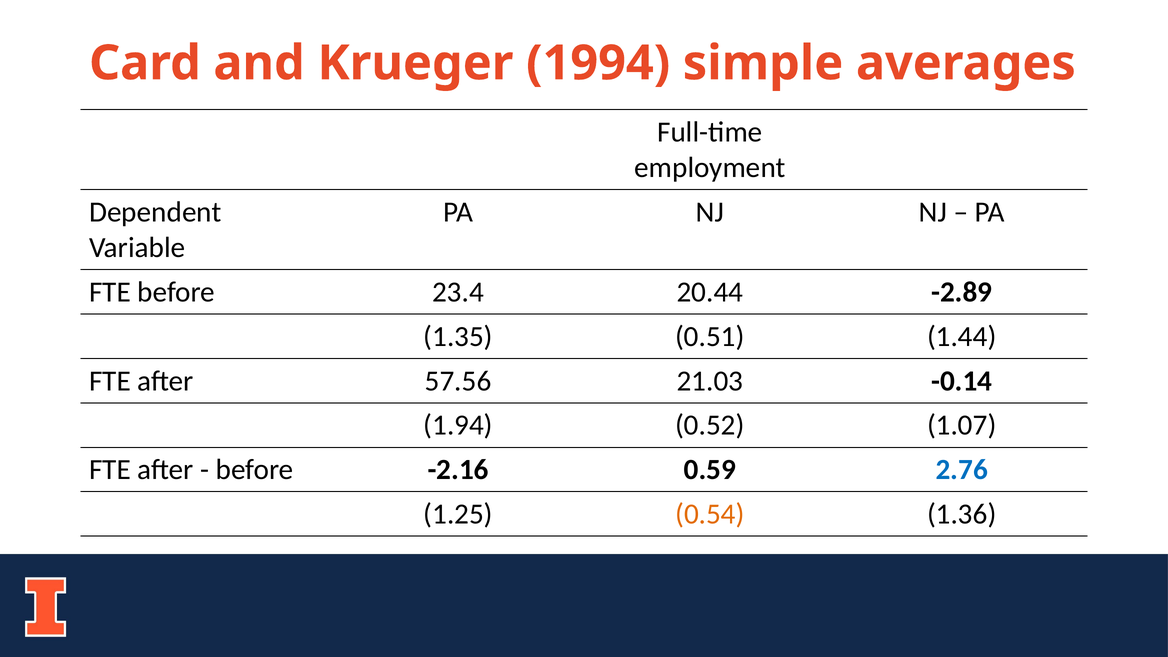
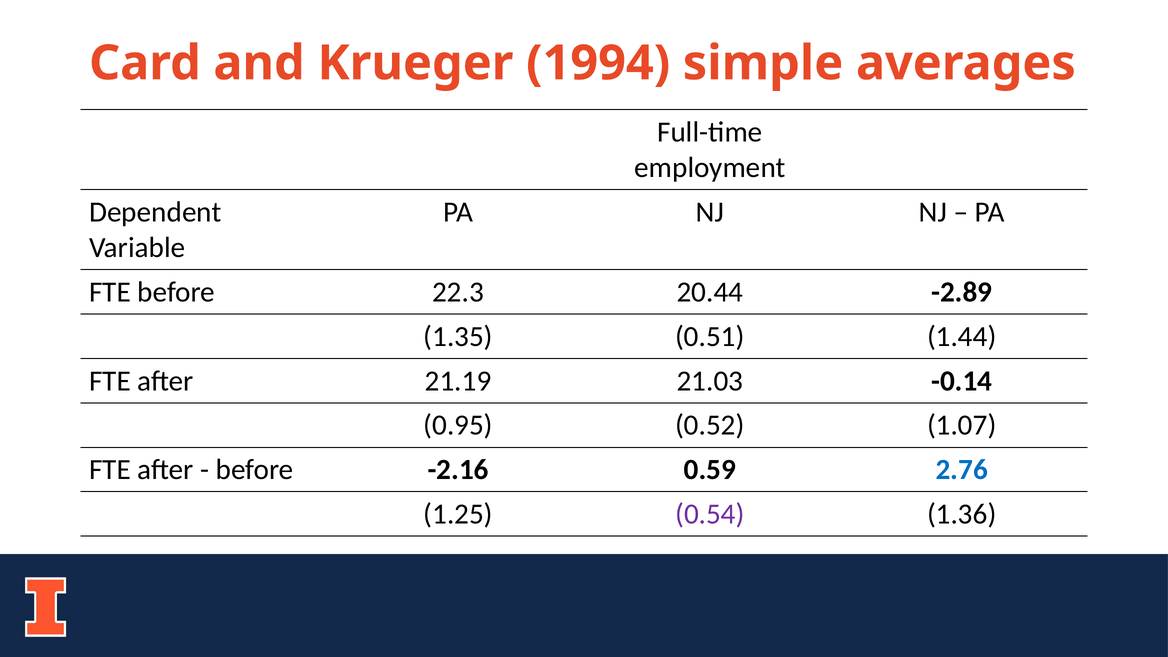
23.4: 23.4 -> 22.3
57.56: 57.56 -> 21.19
1.94: 1.94 -> 0.95
0.54 colour: orange -> purple
